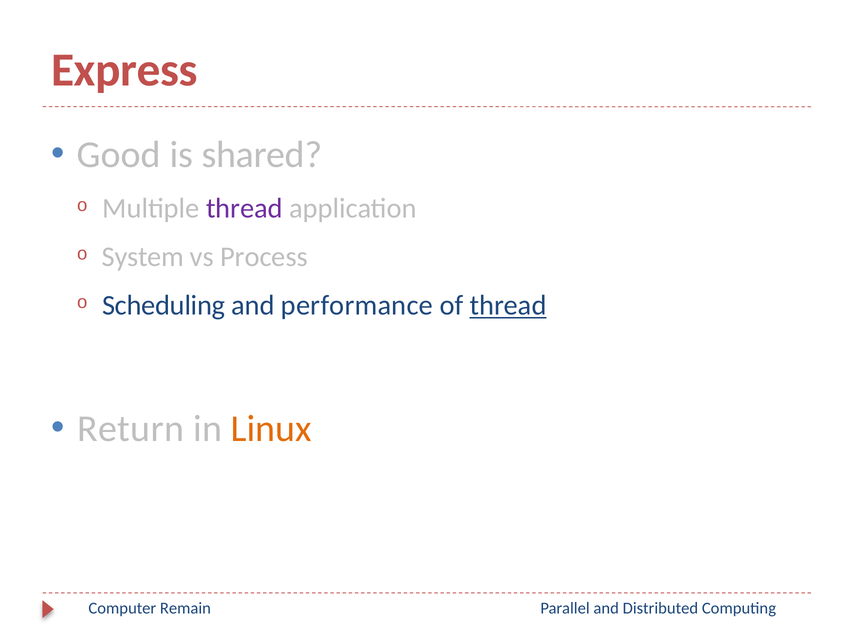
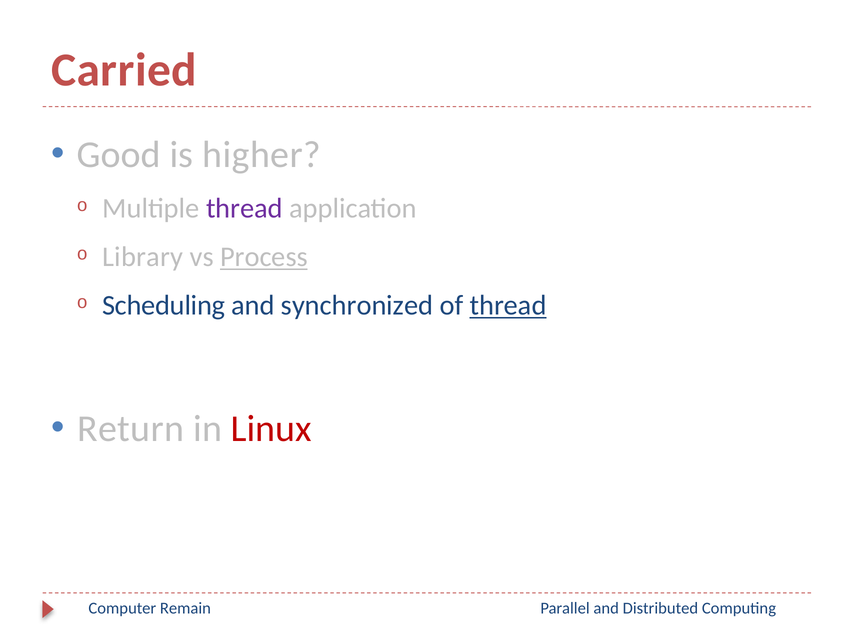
Express: Express -> Carried
shared: shared -> higher
System: System -> Library
Process underline: none -> present
performance: performance -> synchronized
Linux colour: orange -> red
